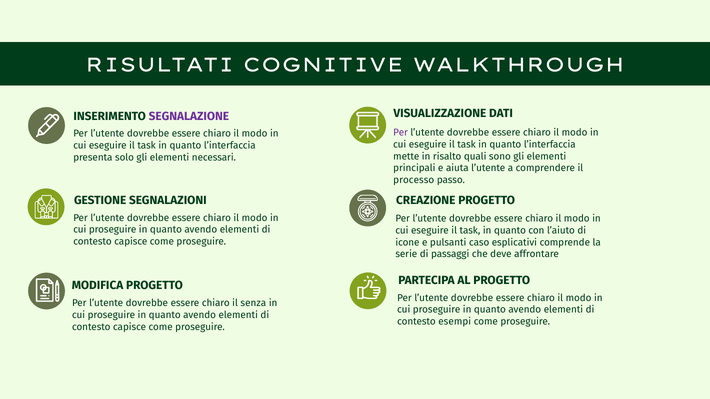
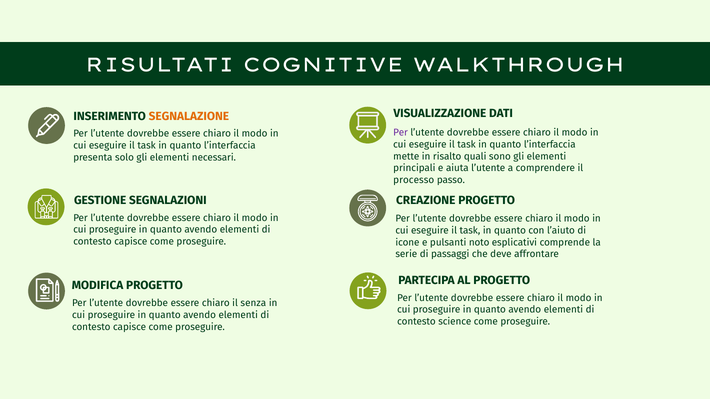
SEGNALAZIONE colour: purple -> orange
caso: caso -> noto
esempi: esempi -> science
